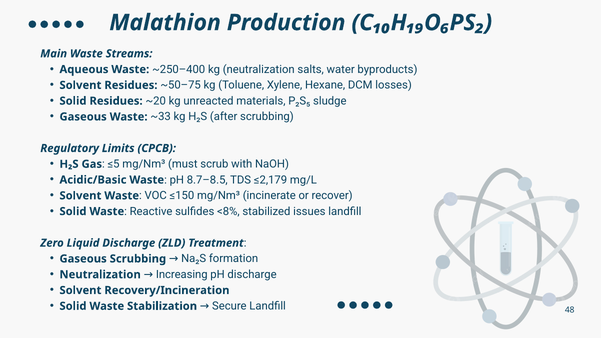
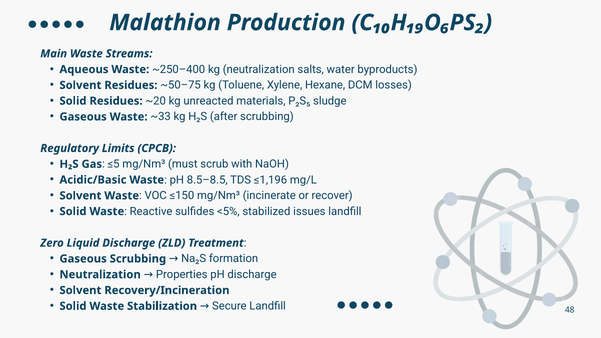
8.7–8.5: 8.7–8.5 -> 8.5–8.5
≤2,179: ≤2,179 -> ≤1,196
<8%: <8% -> <5%
Increasing: Increasing -> Properties
